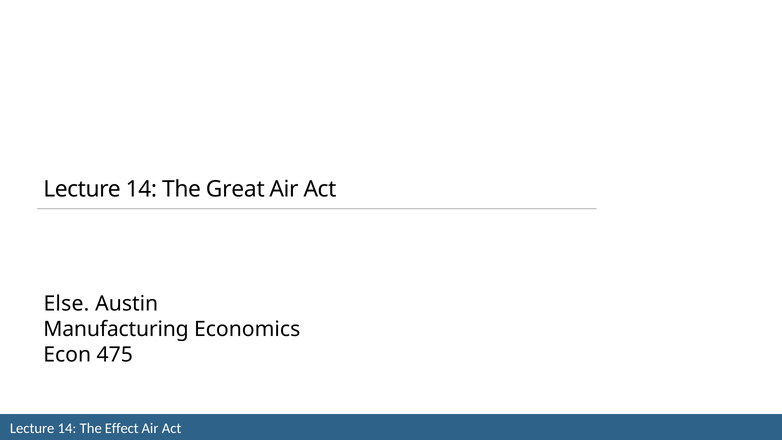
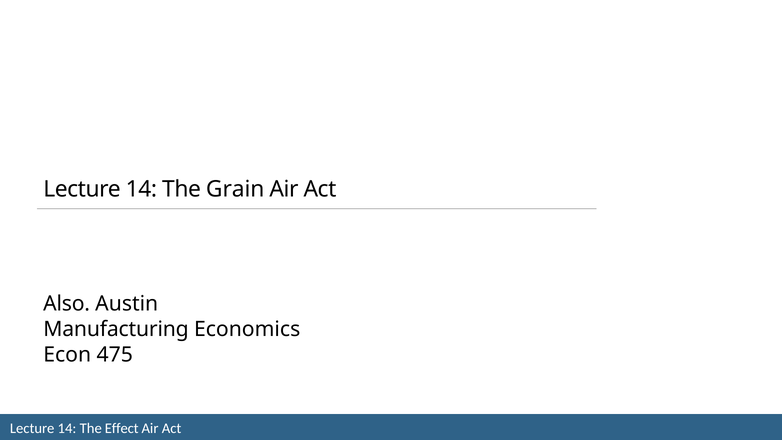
Great: Great -> Grain
Else: Else -> Also
